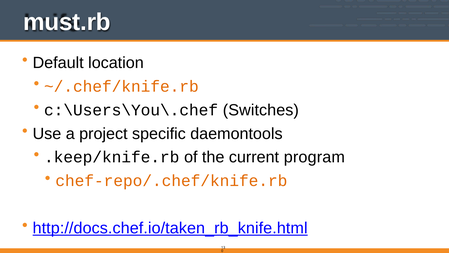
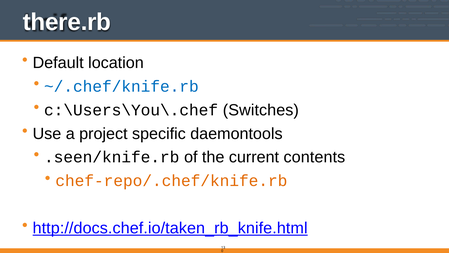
must.rb: must.rb -> there.rb
~/.chef/knife.rb colour: orange -> blue
.keep/knife.rb: .keep/knife.rb -> .seen/knife.rb
program: program -> contents
